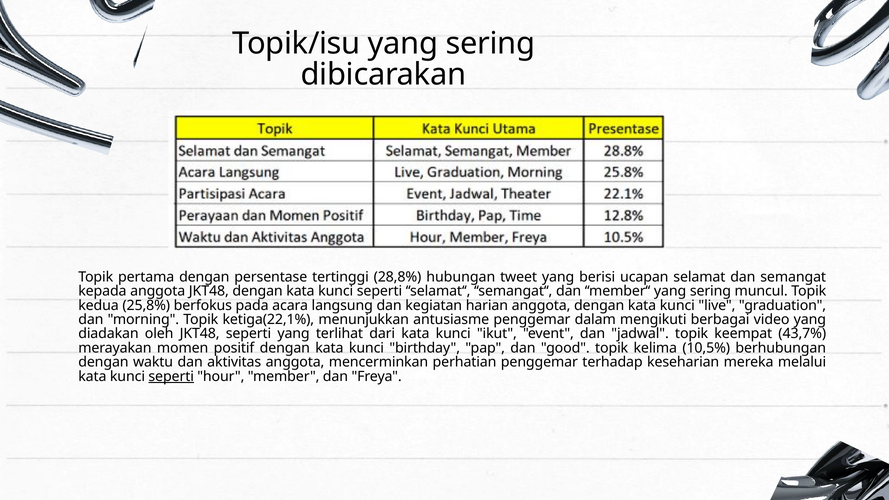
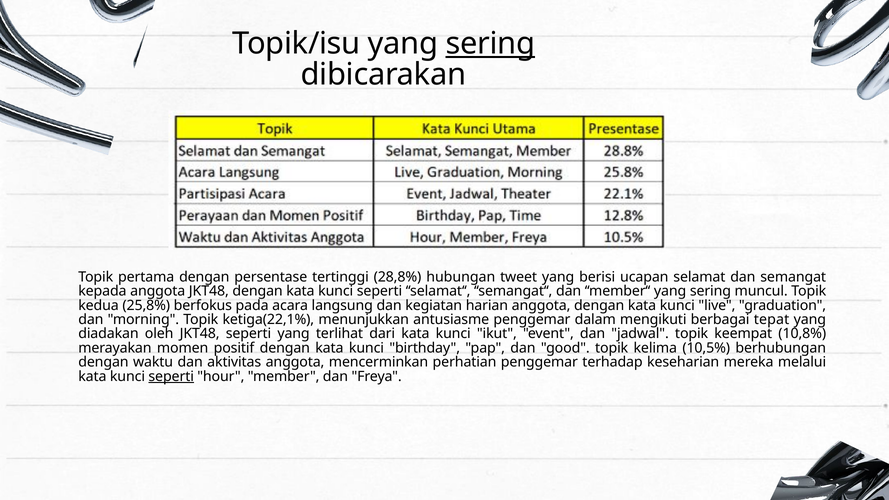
sering at (490, 44) underline: none -> present
video: video -> tepat
43,7%: 43,7% -> 10,8%
